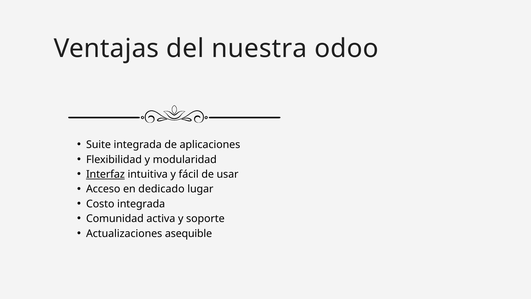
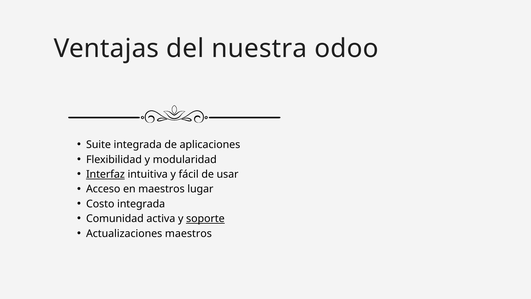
en dedicado: dedicado -> maestros
soporte underline: none -> present
Actualizaciones asequible: asequible -> maestros
